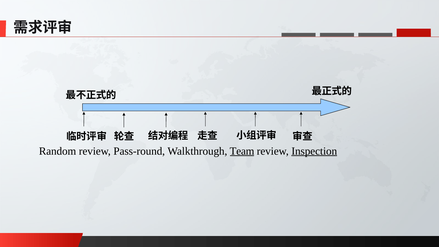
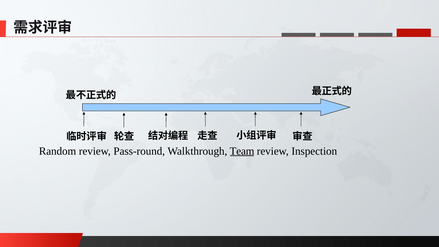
Inspection underline: present -> none
